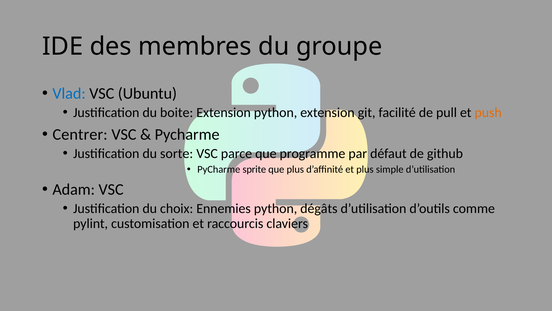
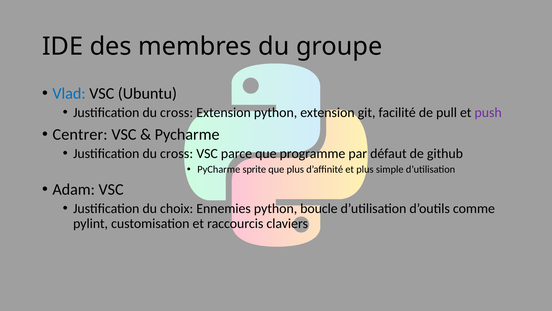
boite at (177, 112): boite -> cross
push colour: orange -> purple
sorte at (177, 153): sorte -> cross
dégâts: dégâts -> boucle
